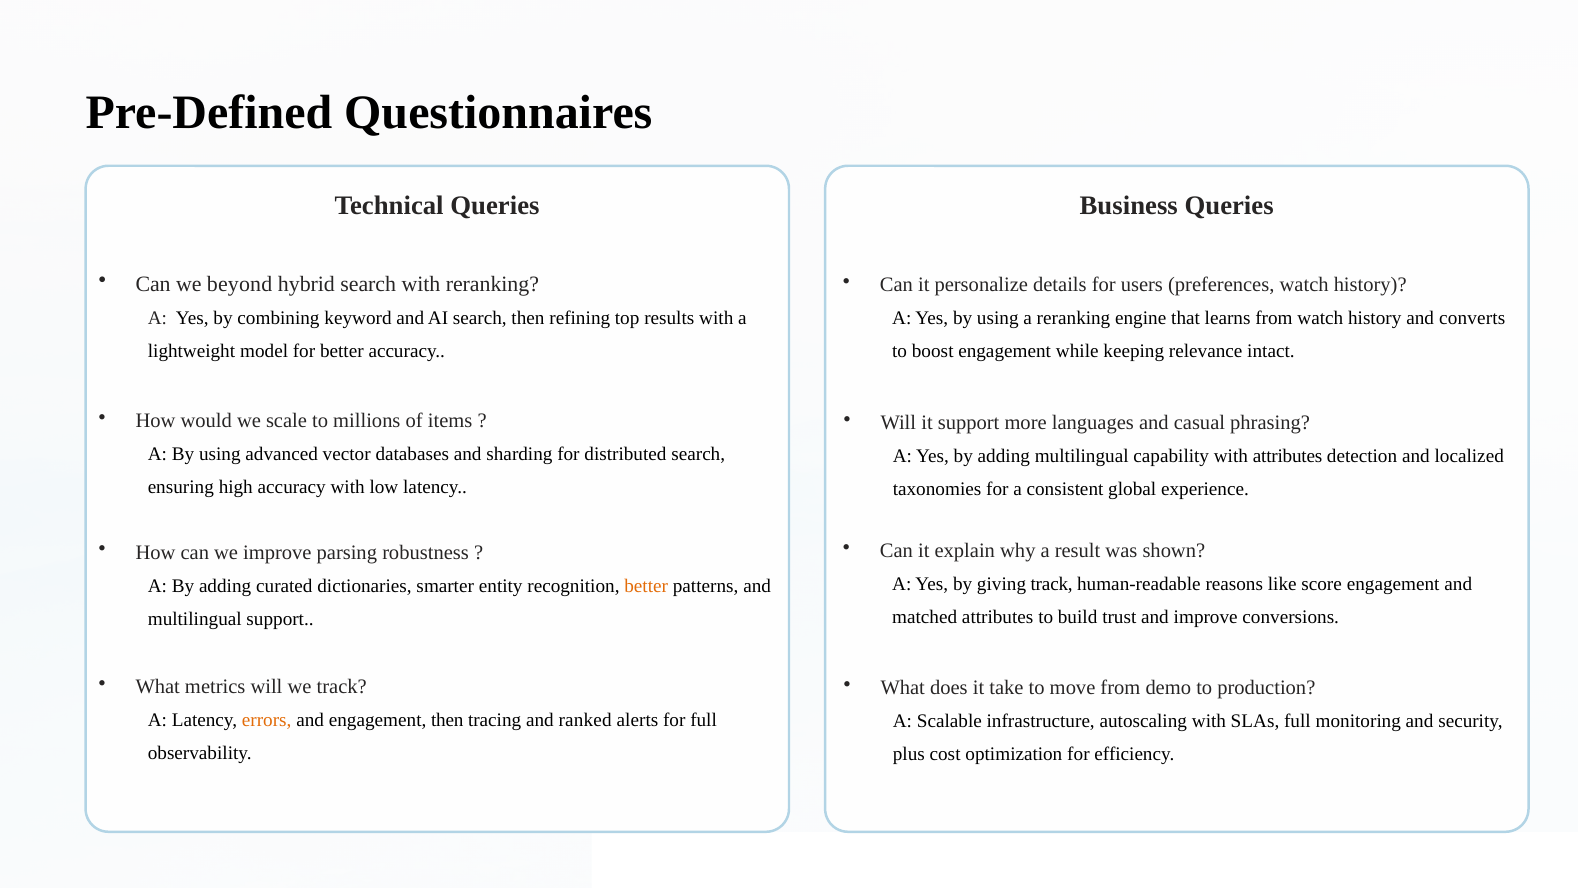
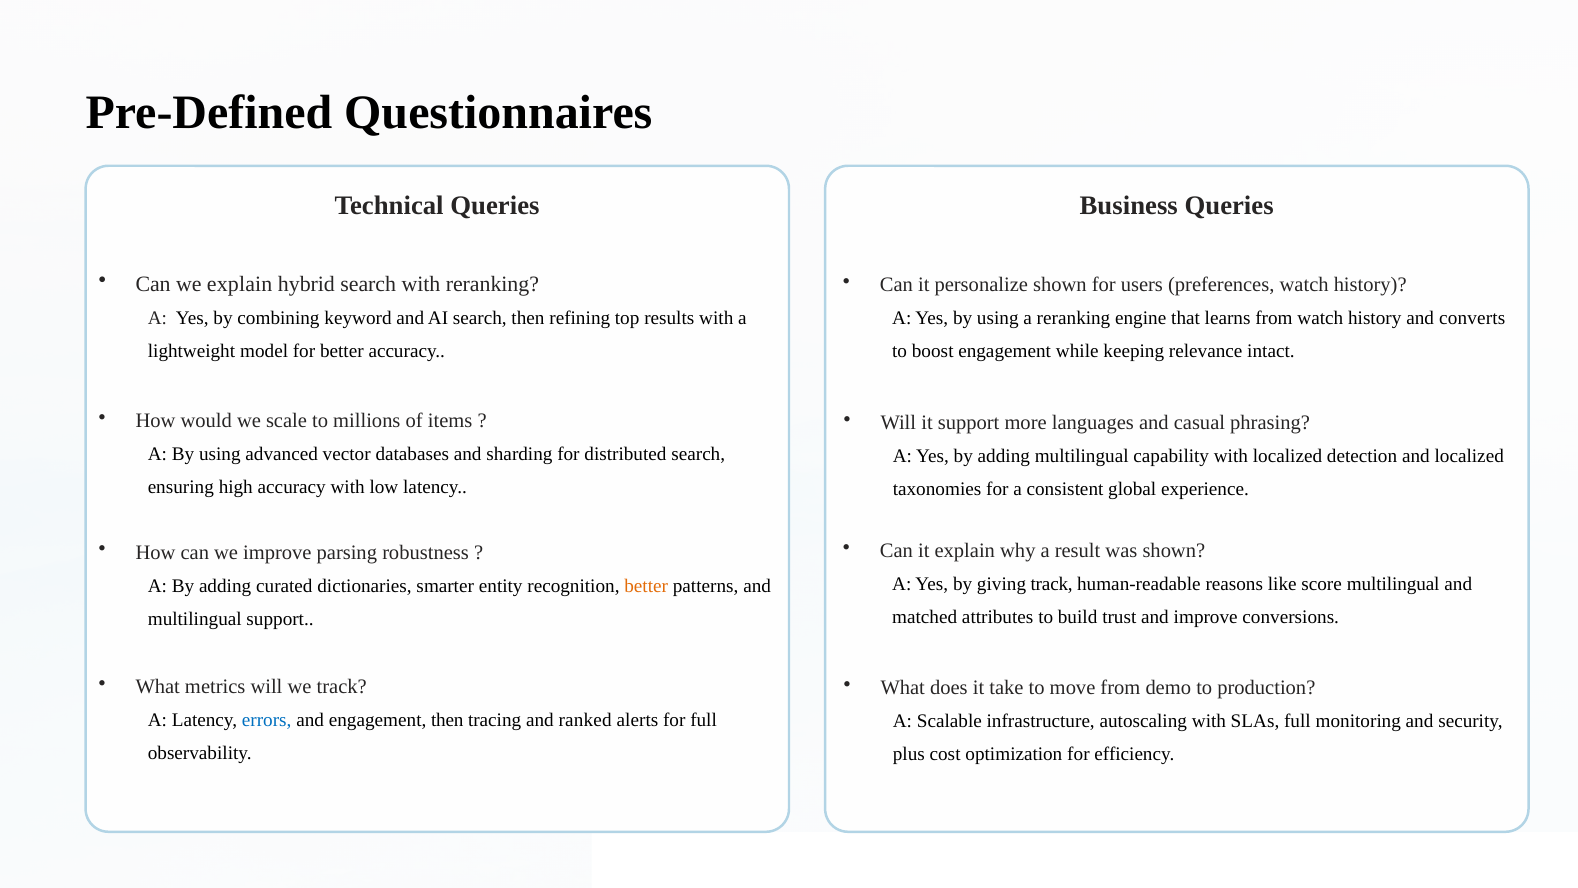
we beyond: beyond -> explain
personalize details: details -> shown
with attributes: attributes -> localized
score engagement: engagement -> multilingual
errors colour: orange -> blue
